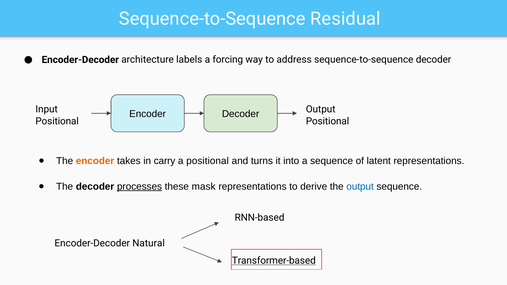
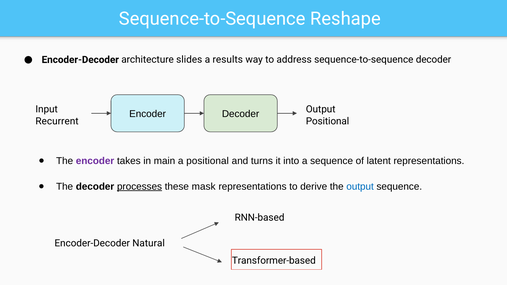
Residual: Residual -> Reshape
labels: labels -> slides
forcing: forcing -> results
Positional at (57, 121): Positional -> Recurrent
encoder at (95, 161) colour: orange -> purple
carry: carry -> main
Transformer-based underline: present -> none
